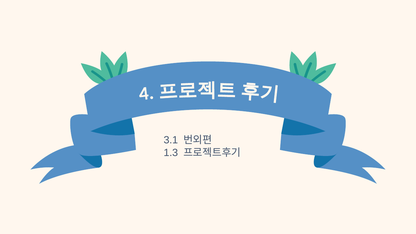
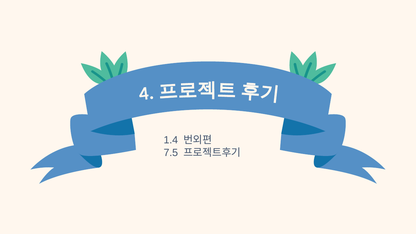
3.1: 3.1 -> 1.4
1.3: 1.3 -> 7.5
